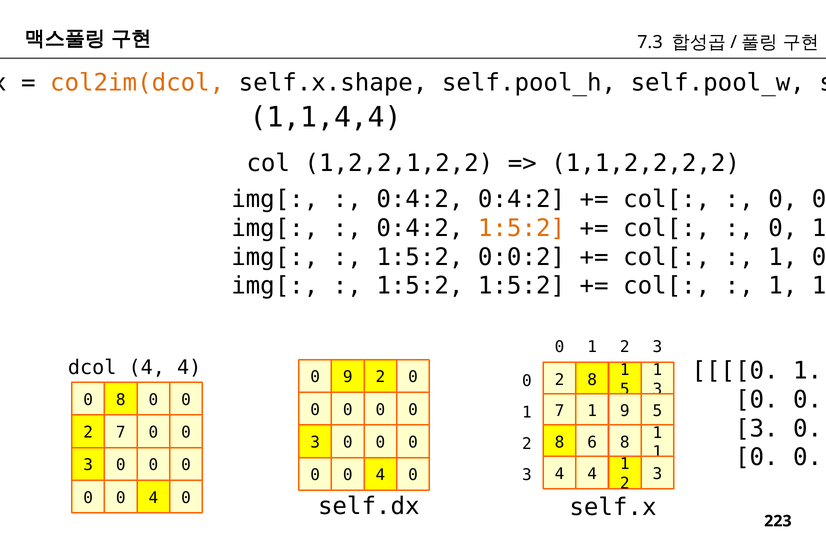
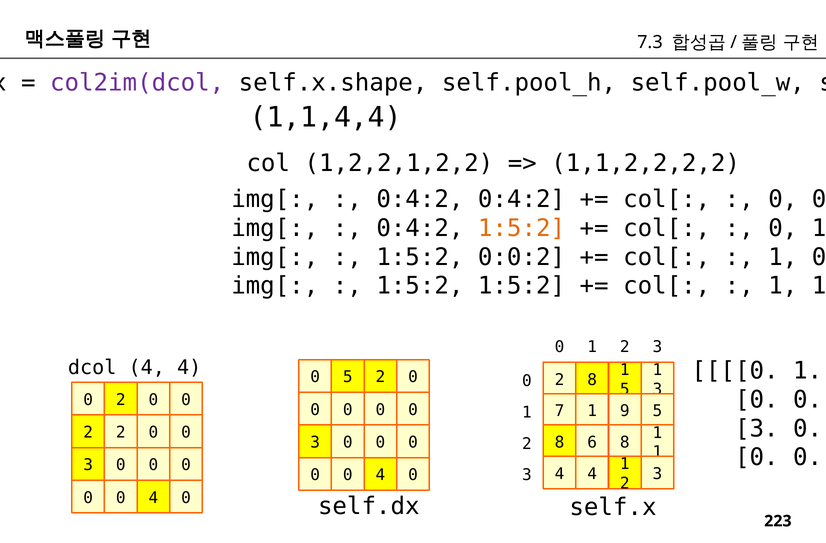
col2im(dcol colour: orange -> purple
0 9: 9 -> 5
8 at (121, 399): 8 -> 2
2 7: 7 -> 2
